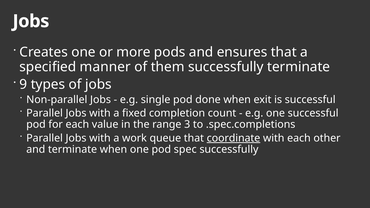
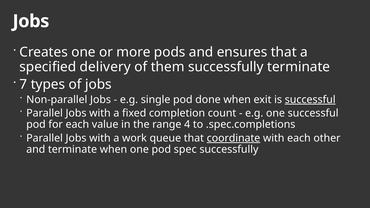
manner: manner -> delivery
9: 9 -> 7
successful at (310, 100) underline: none -> present
3: 3 -> 4
